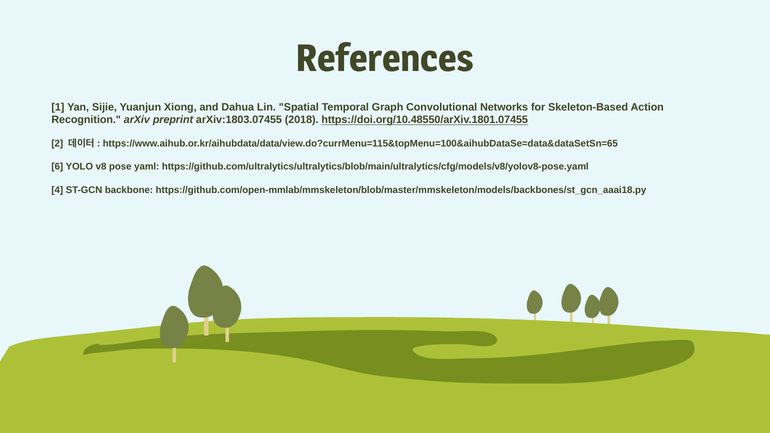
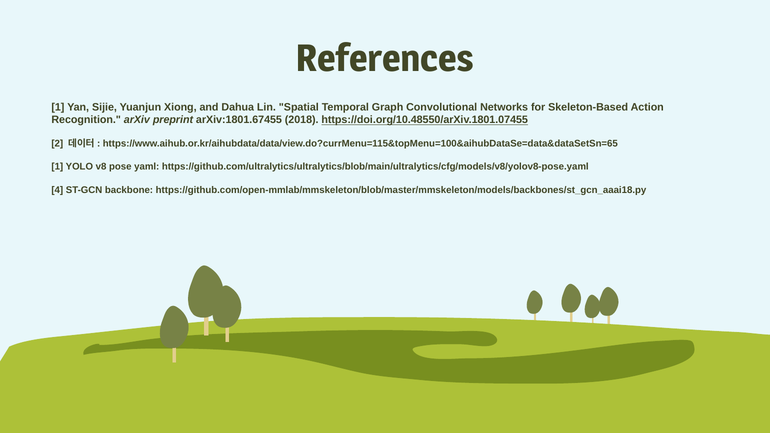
arXiv:1803.07455: arXiv:1803.07455 -> arXiv:1801.67455
6 at (57, 167): 6 -> 1
